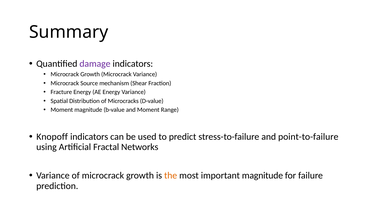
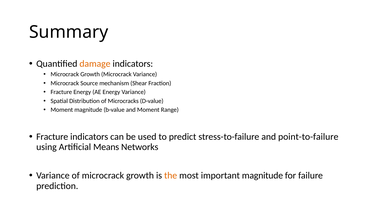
damage colour: purple -> orange
Knopoff at (52, 137): Knopoff -> Fracture
Fractal: Fractal -> Means
